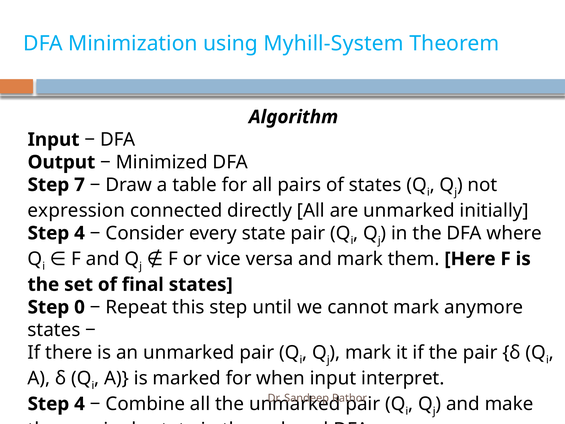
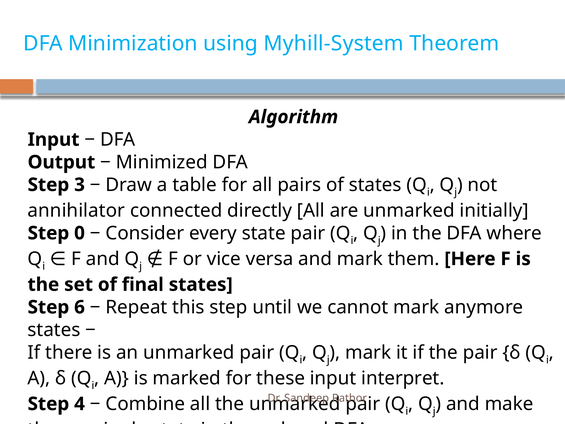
7: 7 -> 3
expression: expression -> annihilator
4 at (80, 233): 4 -> 0
0: 0 -> 6
when: when -> these
